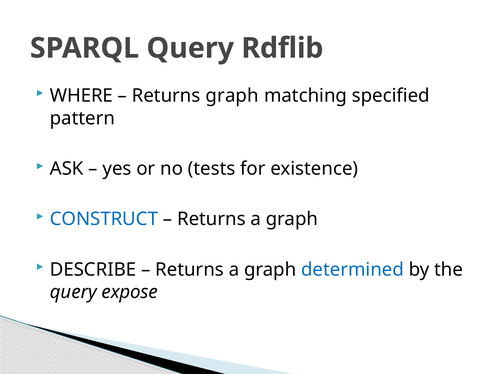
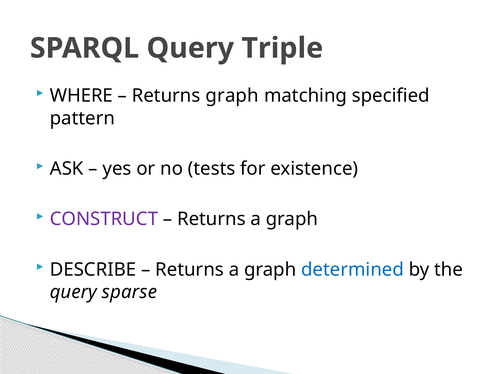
Rdflib: Rdflib -> Triple
CONSTRUCT colour: blue -> purple
expose: expose -> sparse
